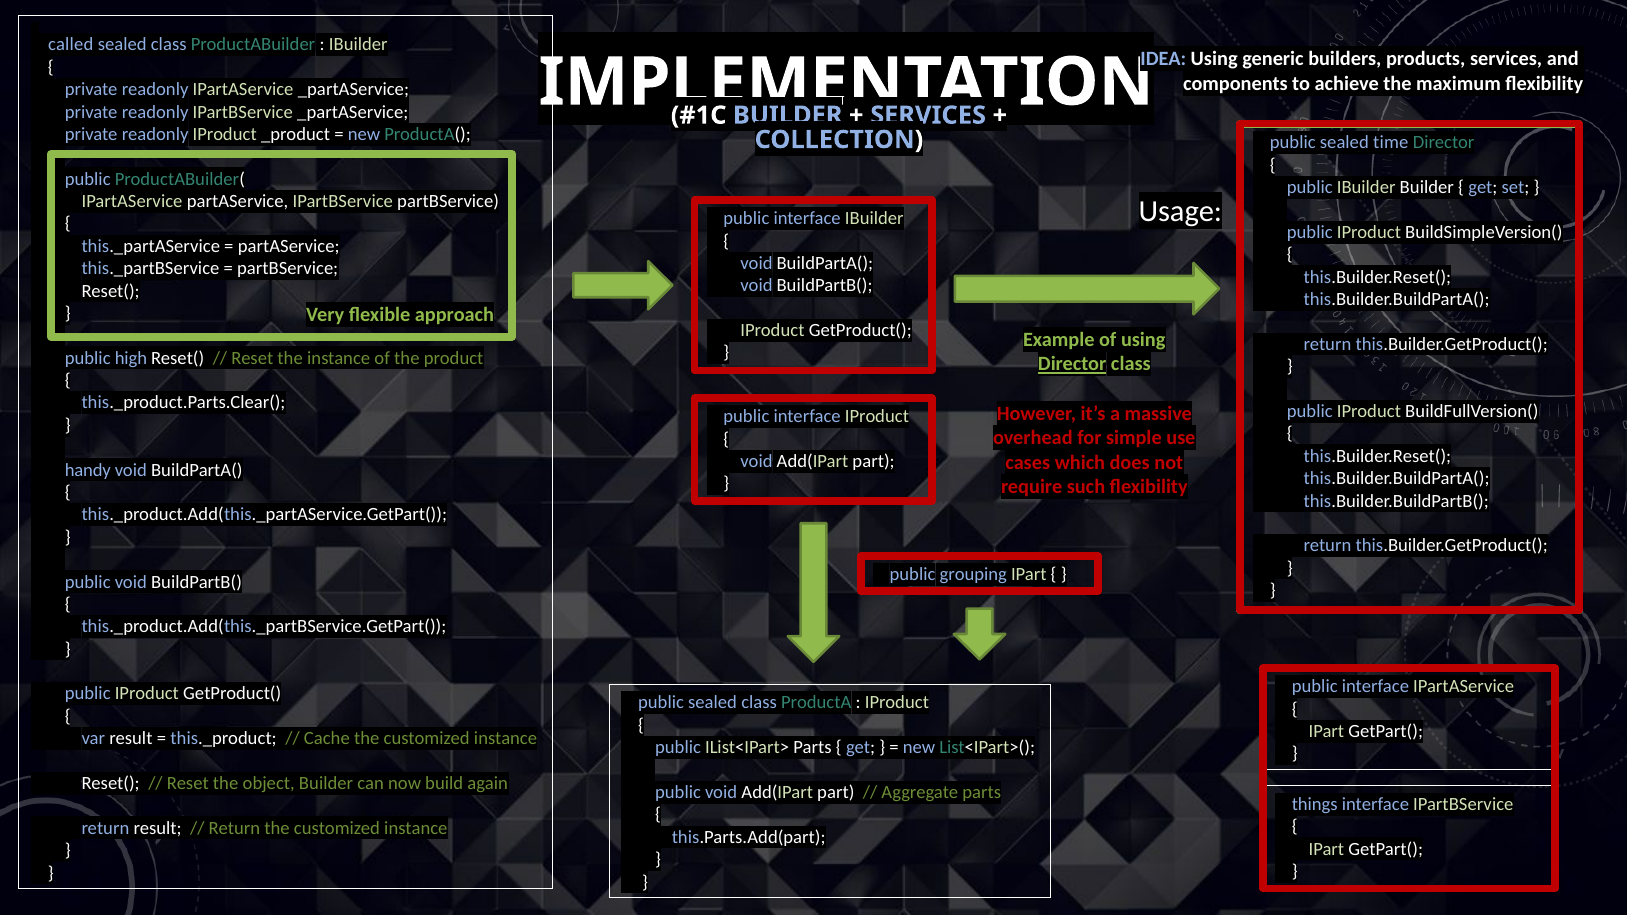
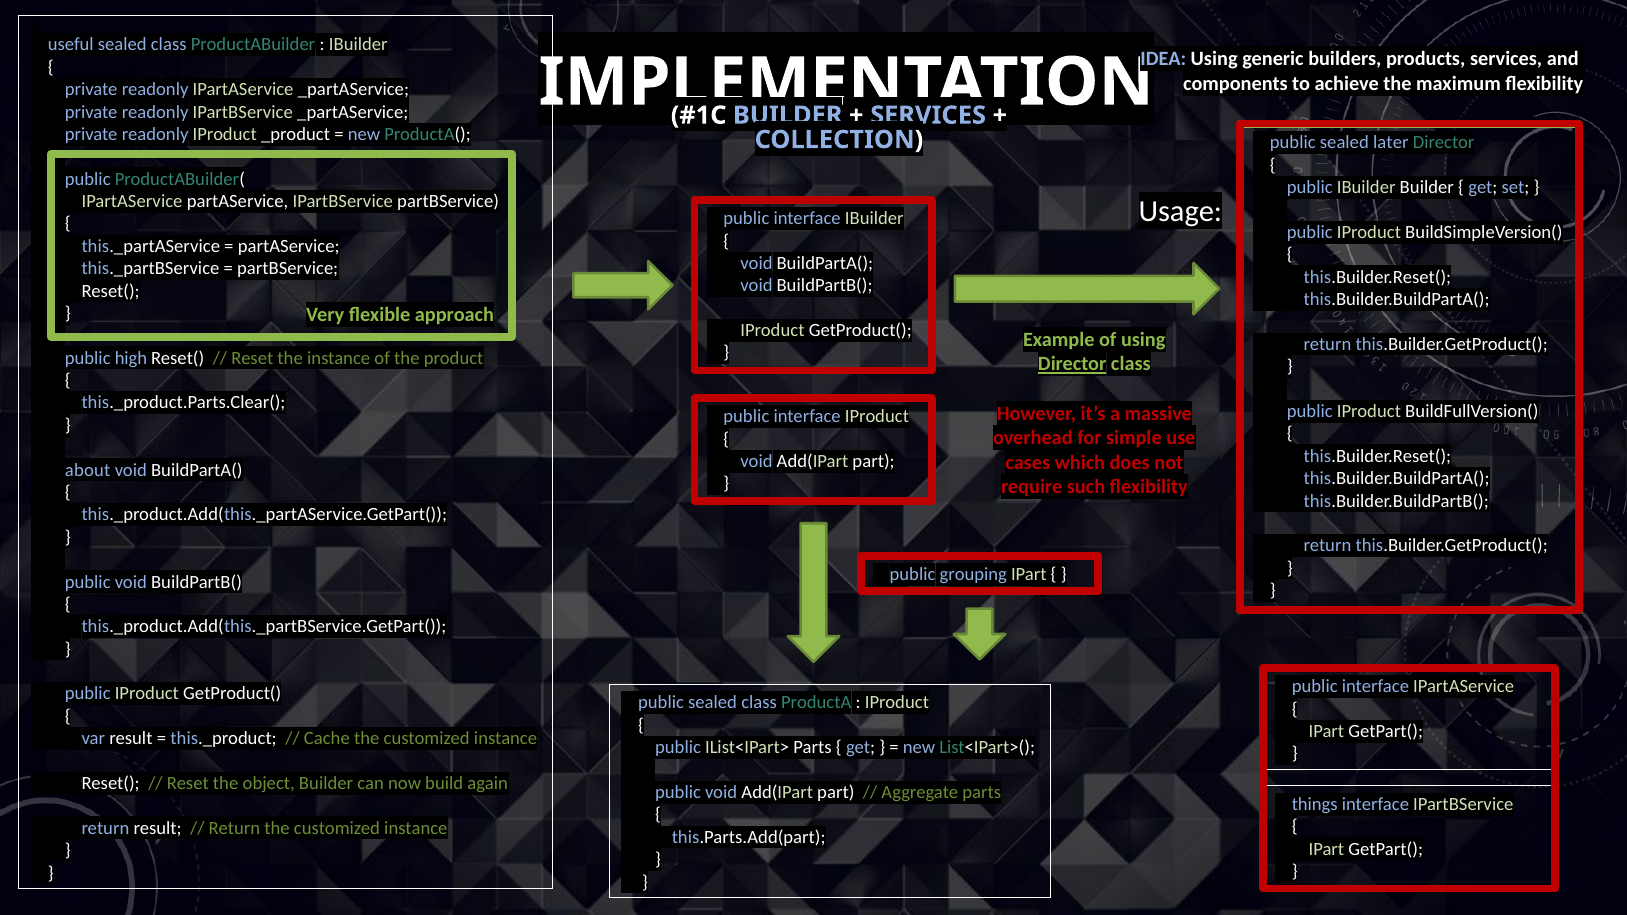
called: called -> useful
time: time -> later
handy: handy -> about
